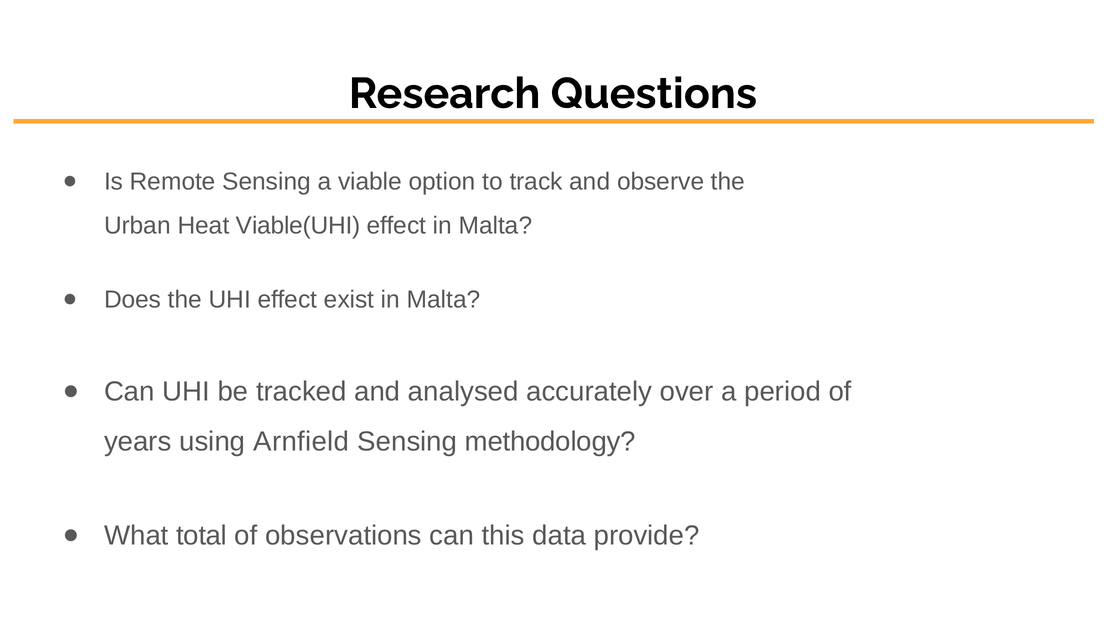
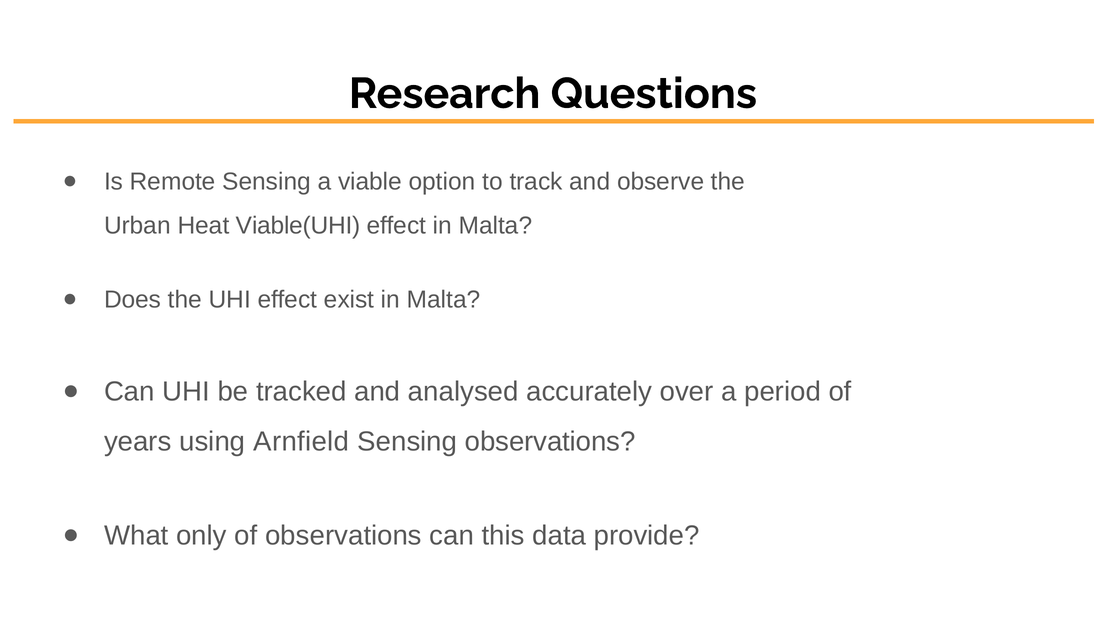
Sensing methodology: methodology -> observations
total: total -> only
